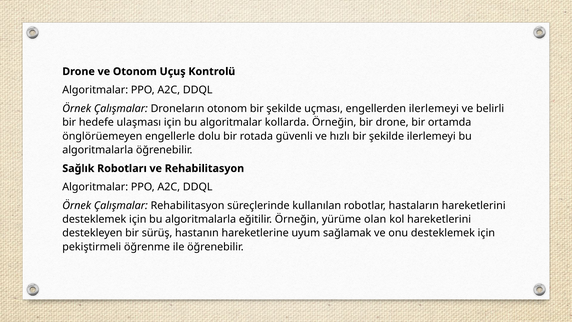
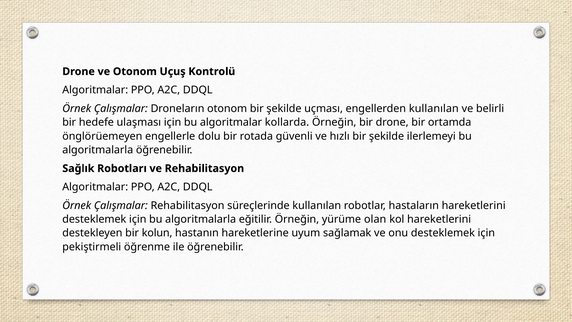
engellerden ilerlemeyi: ilerlemeyi -> kullanılan
sürüş: sürüş -> kolun
